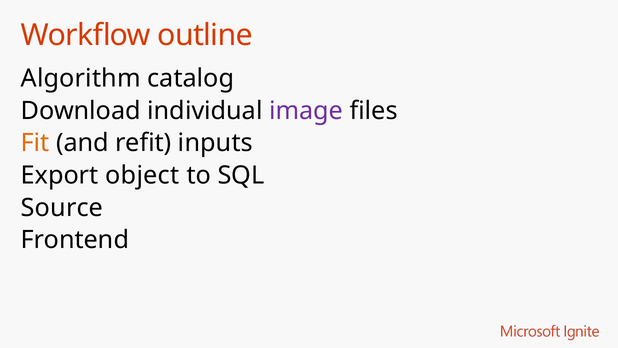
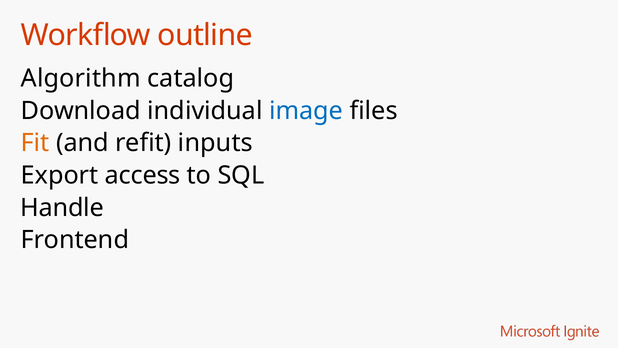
image colour: purple -> blue
object: object -> access
Source: Source -> Handle
